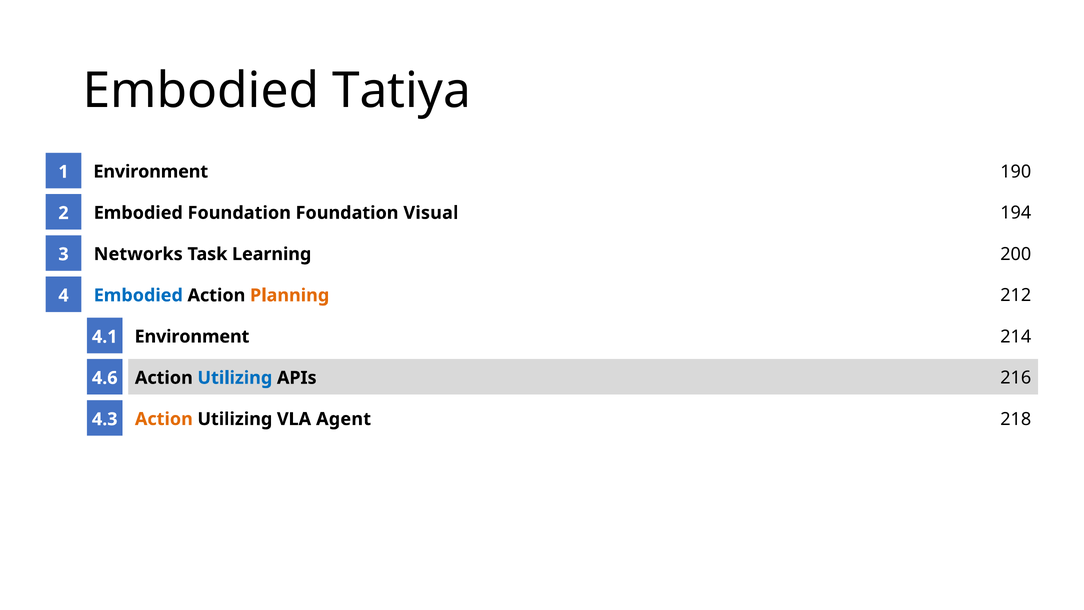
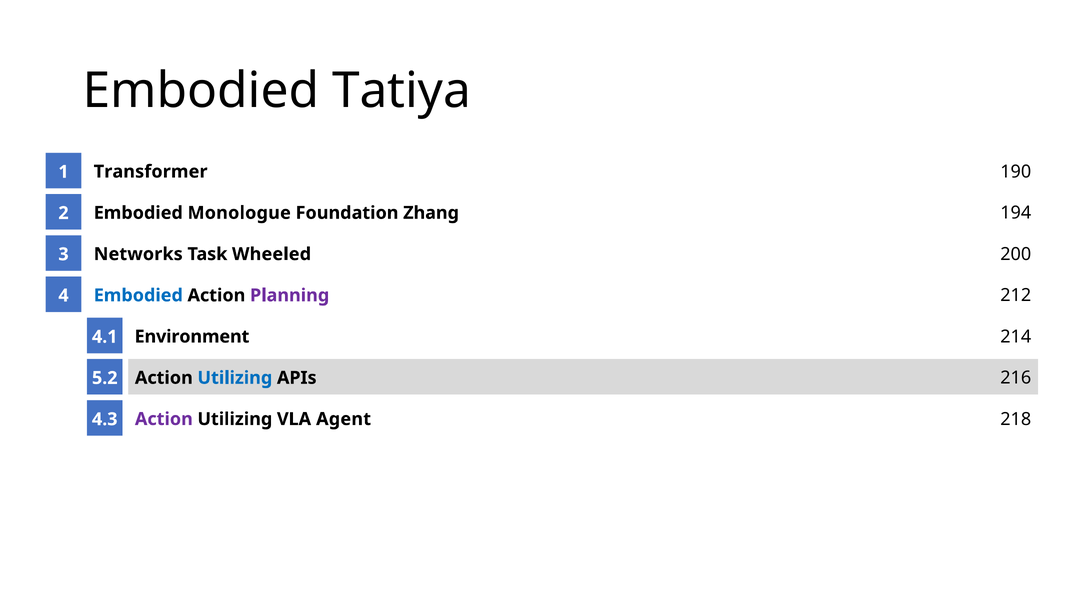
Environment at (151, 172): Environment -> Transformer
Embodied Foundation: Foundation -> Monologue
Visual: Visual -> Zhang
Learning: Learning -> Wheeled
Planning colour: orange -> purple
4.6: 4.6 -> 5.2
Action at (164, 419) colour: orange -> purple
